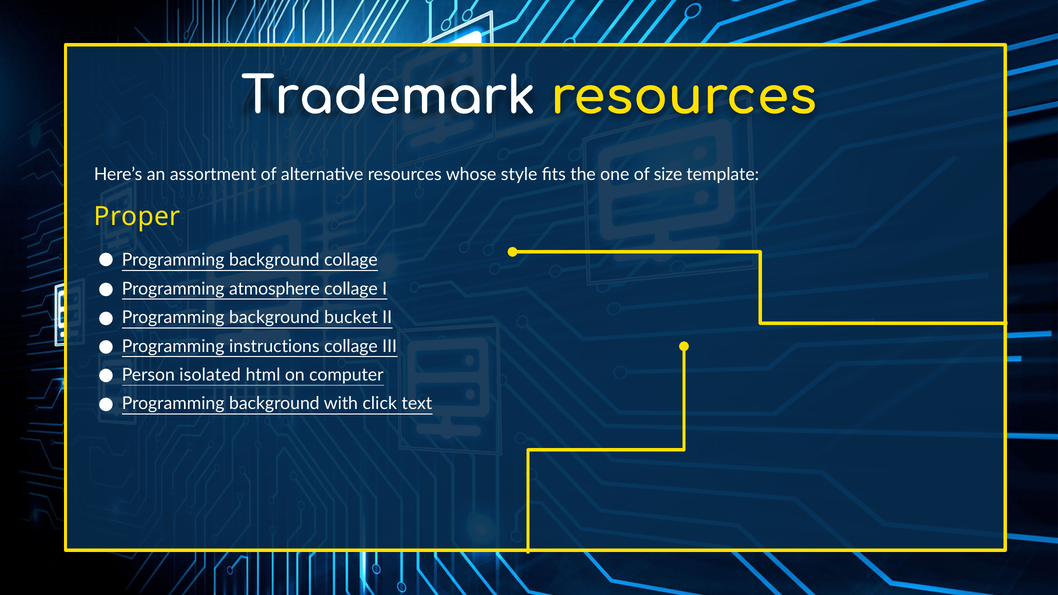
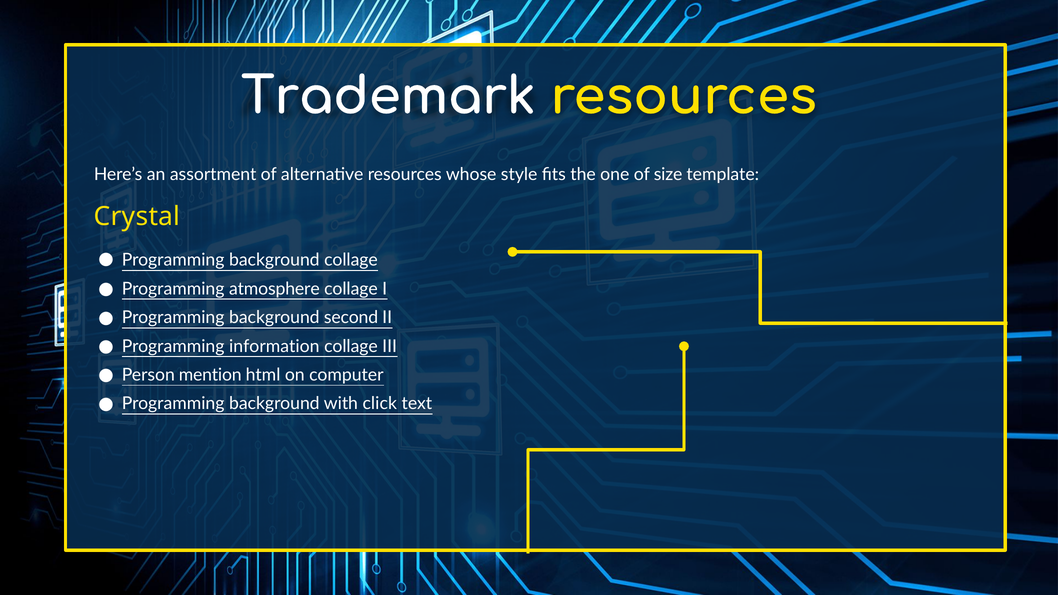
Proper: Proper -> Crystal
bucket: bucket -> second
instructions: instructions -> information
isolated: isolated -> mention
